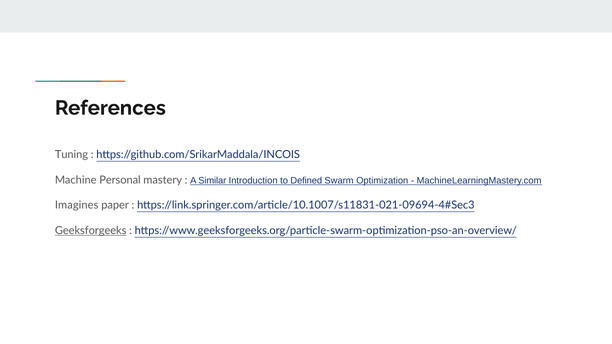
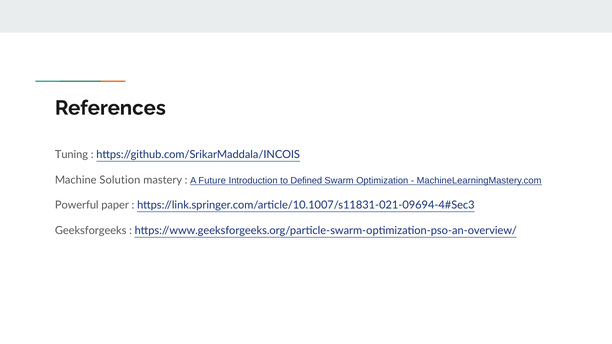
Personal: Personal -> Solution
Similar: Similar -> Future
Imagines: Imagines -> Powerful
Geeksforgeeks underline: present -> none
